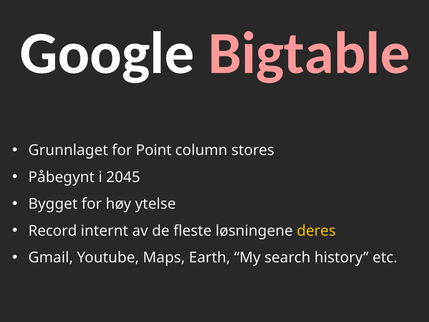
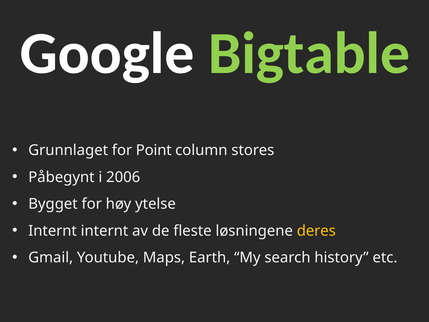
Bigtable colour: pink -> light green
2045: 2045 -> 2006
Record at (53, 231): Record -> Internt
